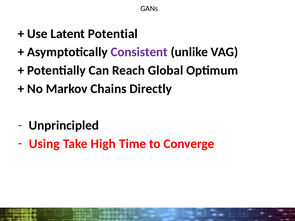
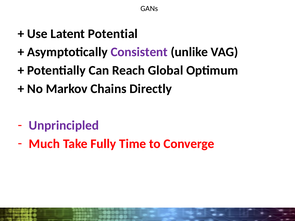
Unprincipled colour: black -> purple
Using: Using -> Much
High: High -> Fully
